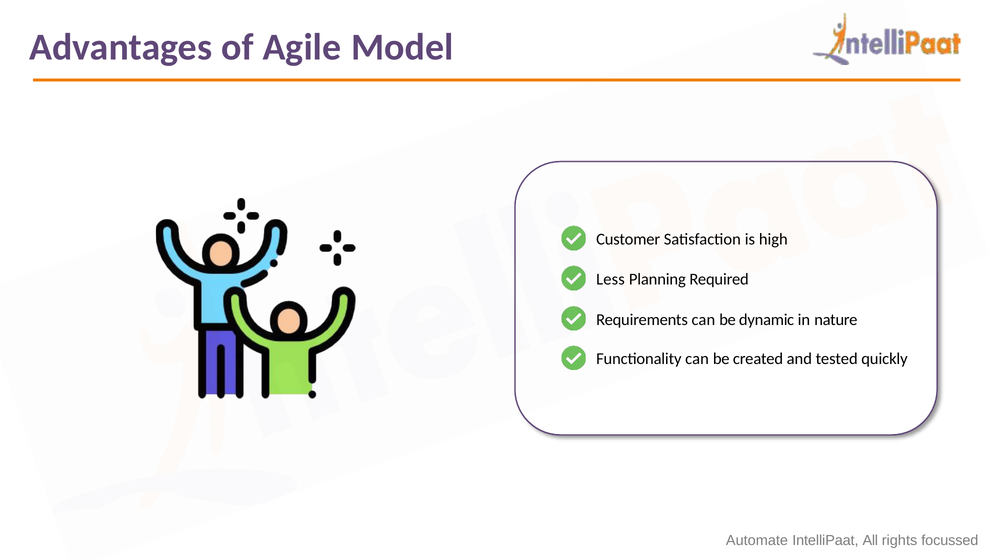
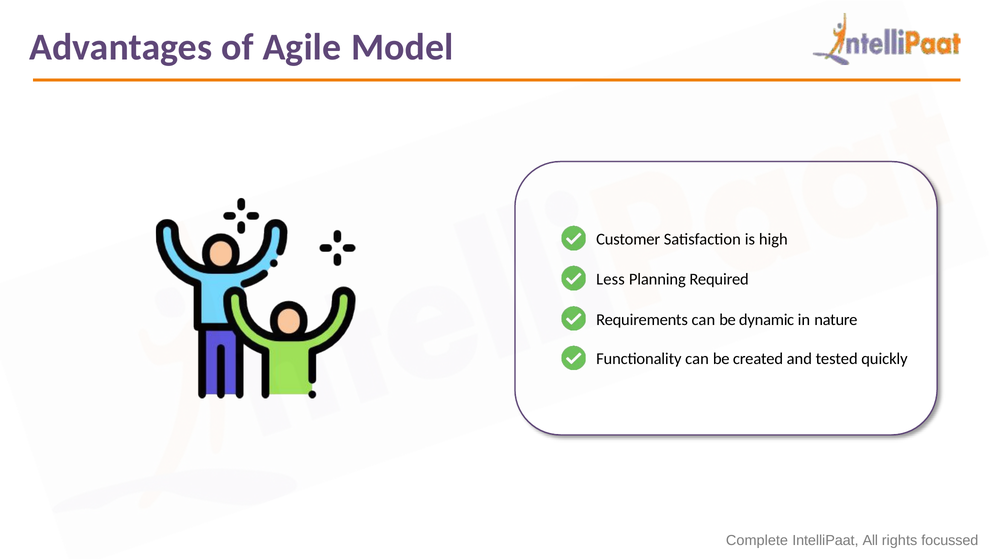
Automate: Automate -> Complete
